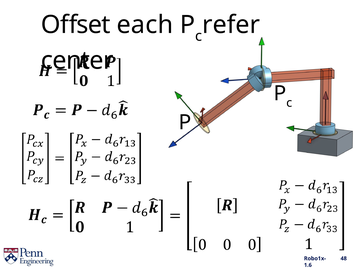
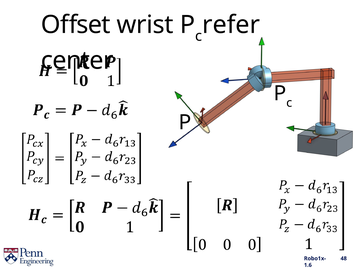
each: each -> wrist
